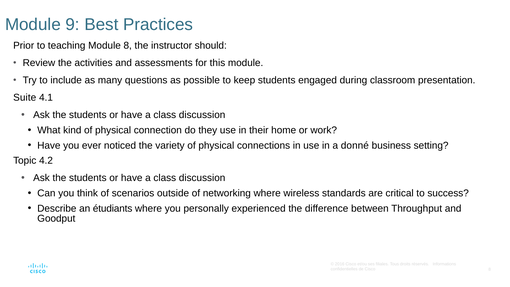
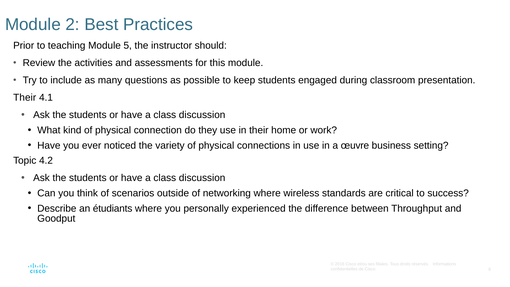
9: 9 -> 2
Module 8: 8 -> 5
Suite at (25, 98): Suite -> Their
donné: donné -> œuvre
